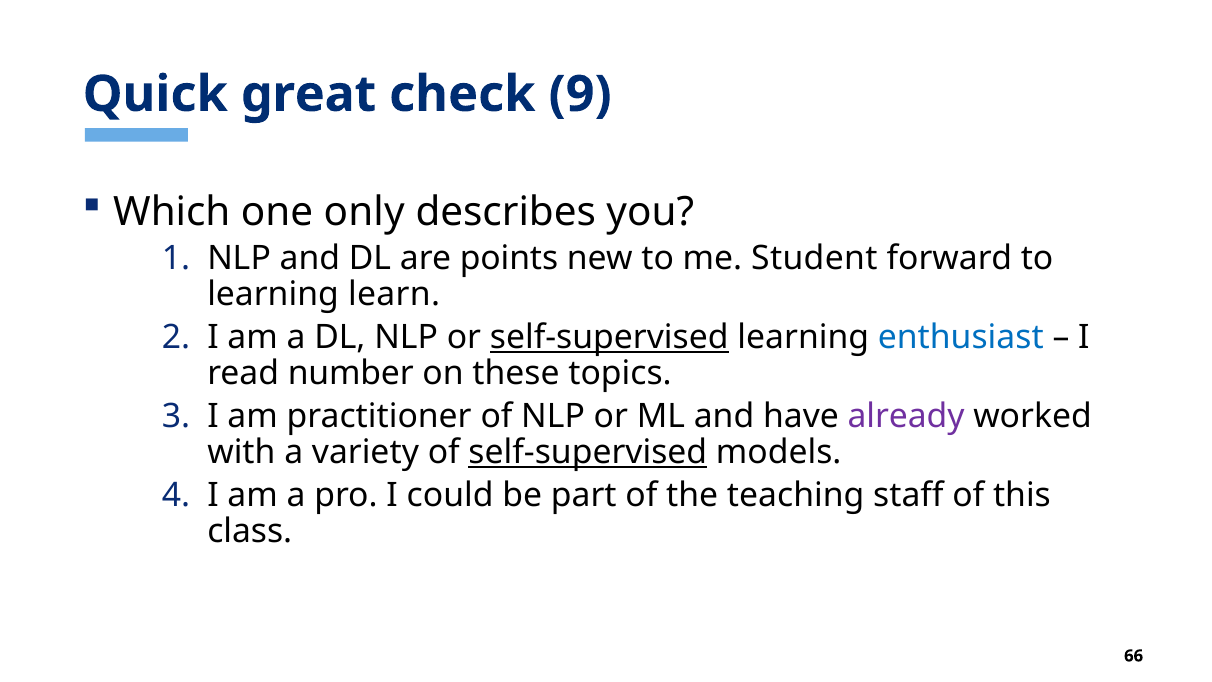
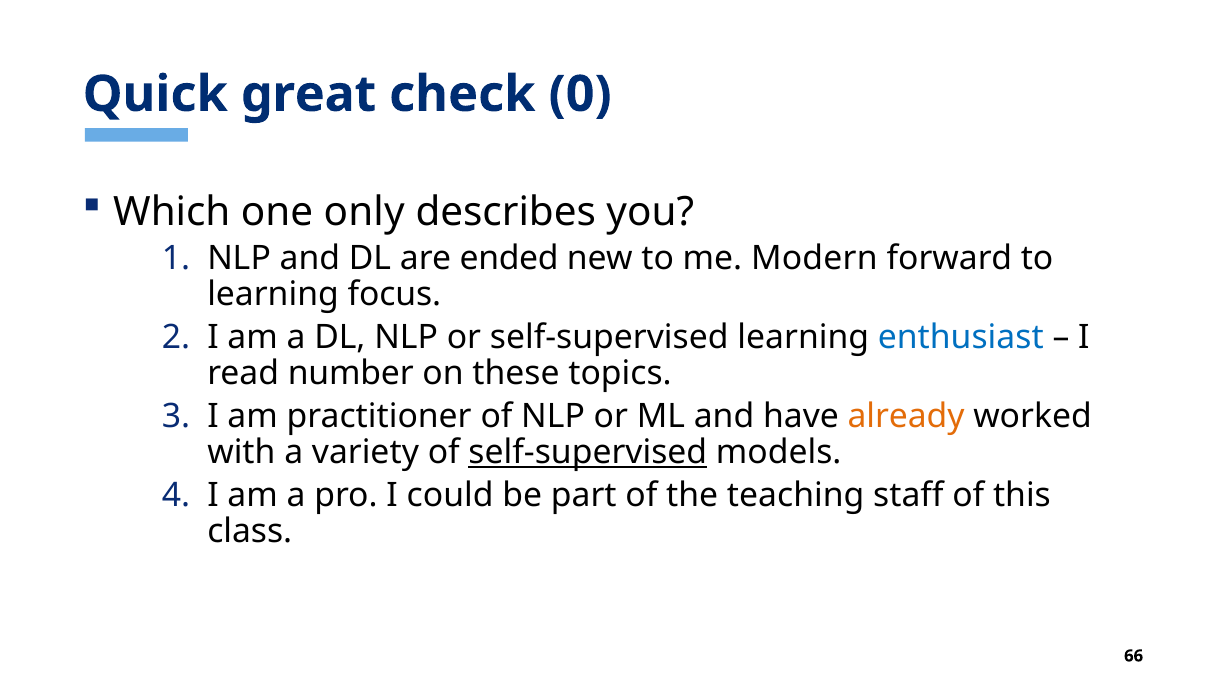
9: 9 -> 0
points: points -> ended
Student: Student -> Modern
learn: learn -> focus
self-supervised at (609, 337) underline: present -> none
already colour: purple -> orange
